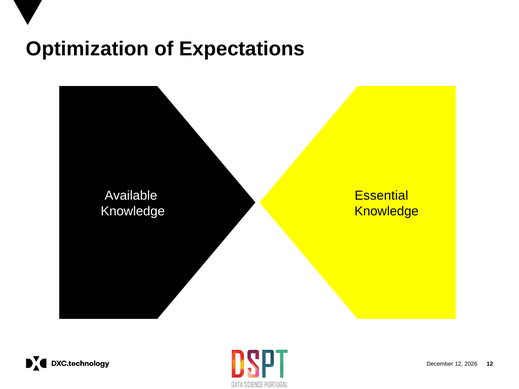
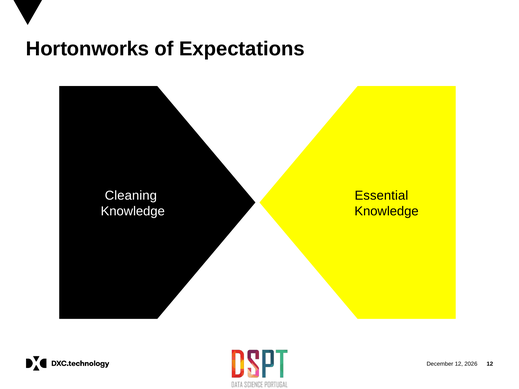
Optimization: Optimization -> Hortonworks
Available: Available -> Cleaning
